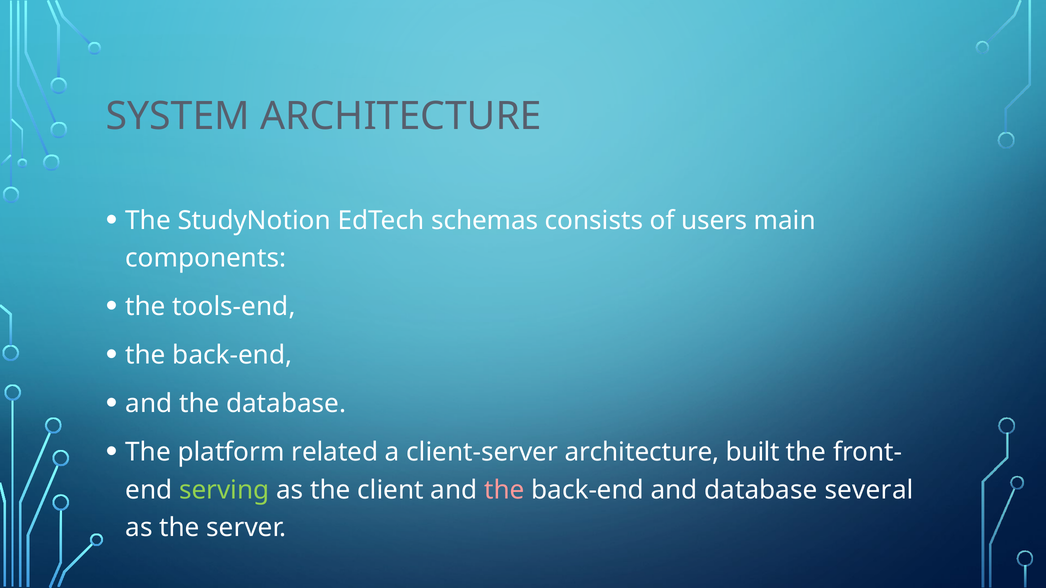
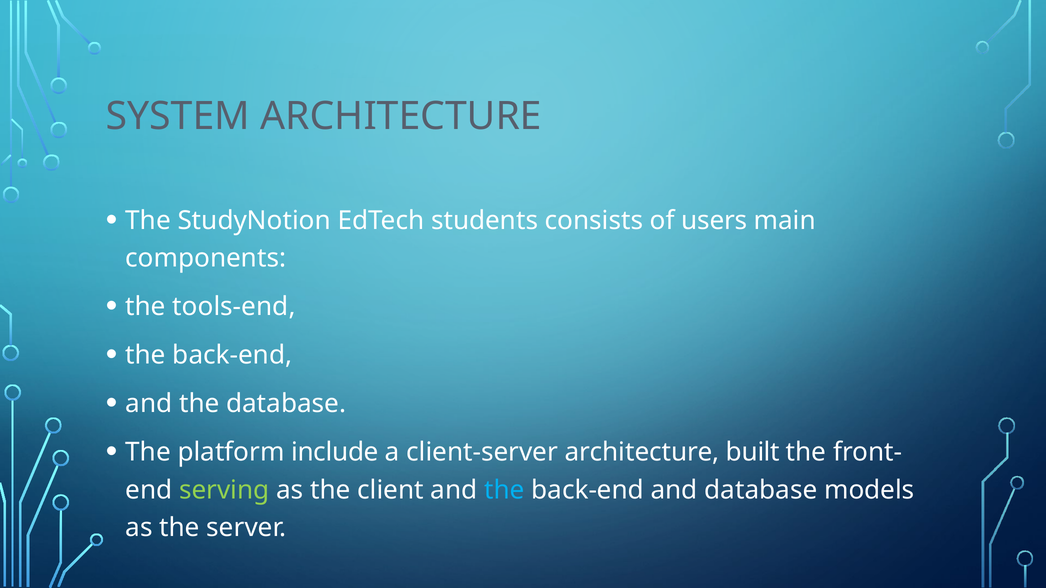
schemas: schemas -> students
related: related -> include
the at (504, 490) colour: pink -> light blue
several: several -> models
